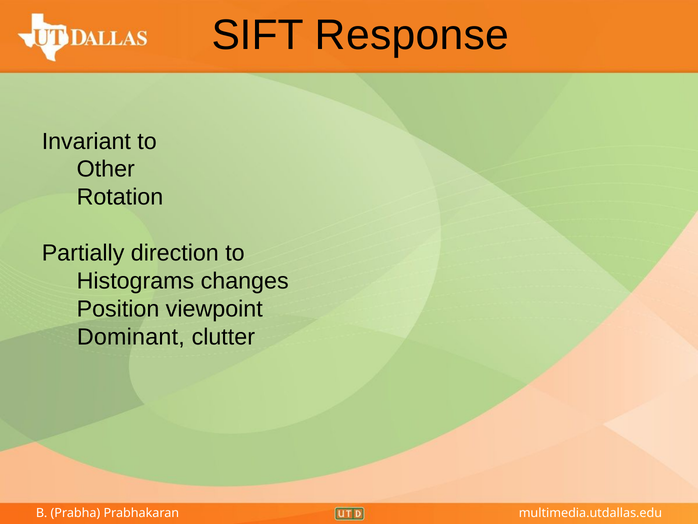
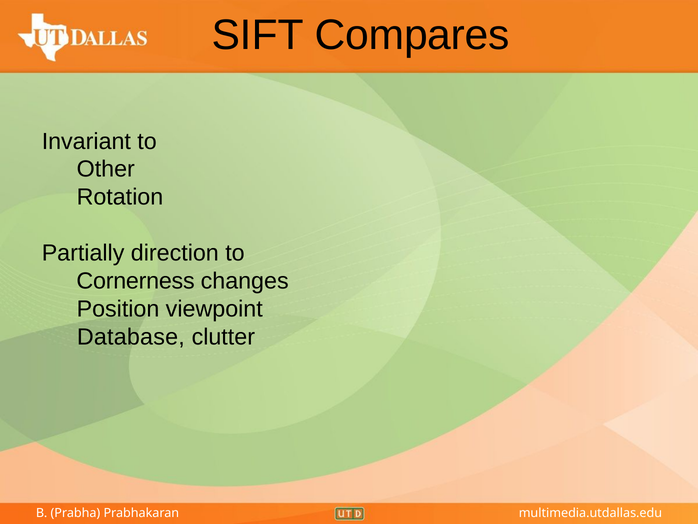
Response: Response -> Compares
Histograms: Histograms -> Cornerness
Dominant: Dominant -> Database
